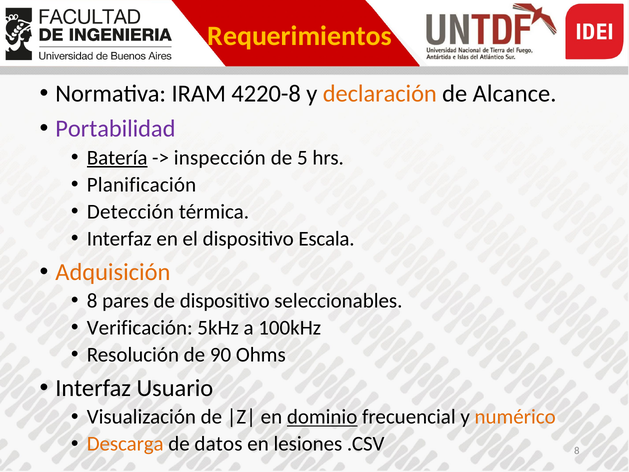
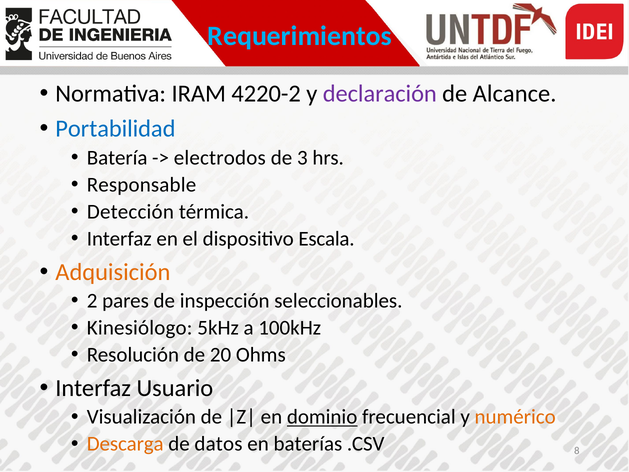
Requerimientos colour: yellow -> light blue
4220-8: 4220-8 -> 4220-2
declaración colour: orange -> purple
Portabilidad colour: purple -> blue
Batería underline: present -> none
inspección: inspección -> electrodos
5: 5 -> 3
Planificación: Planificación -> Responsable
8 at (92, 301): 8 -> 2
de dispositivo: dispositivo -> inspección
Verificación: Verificación -> Kinesiólogo
90: 90 -> 20
lesiones: lesiones -> baterías
